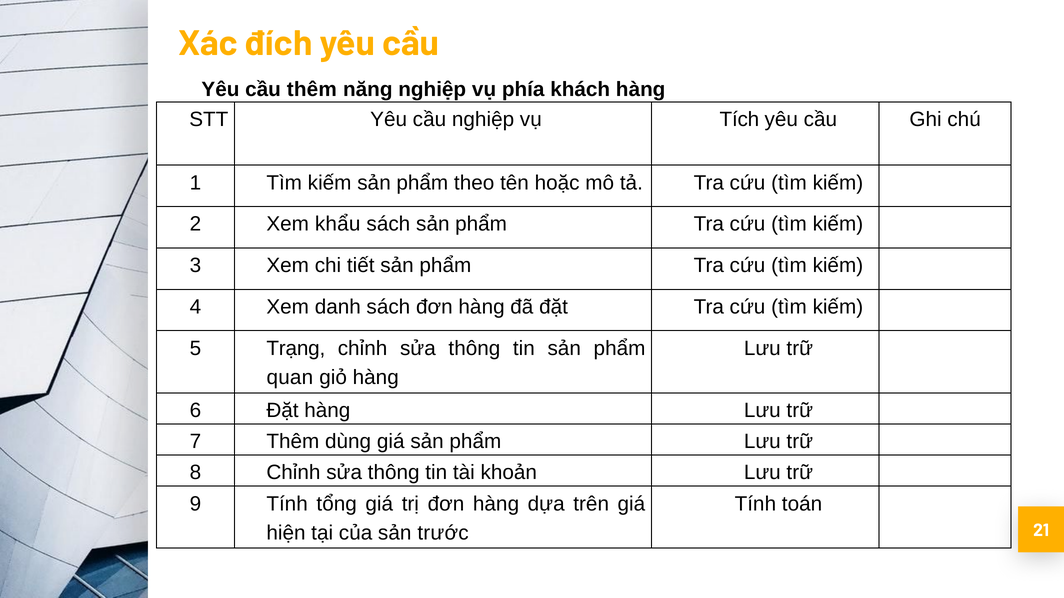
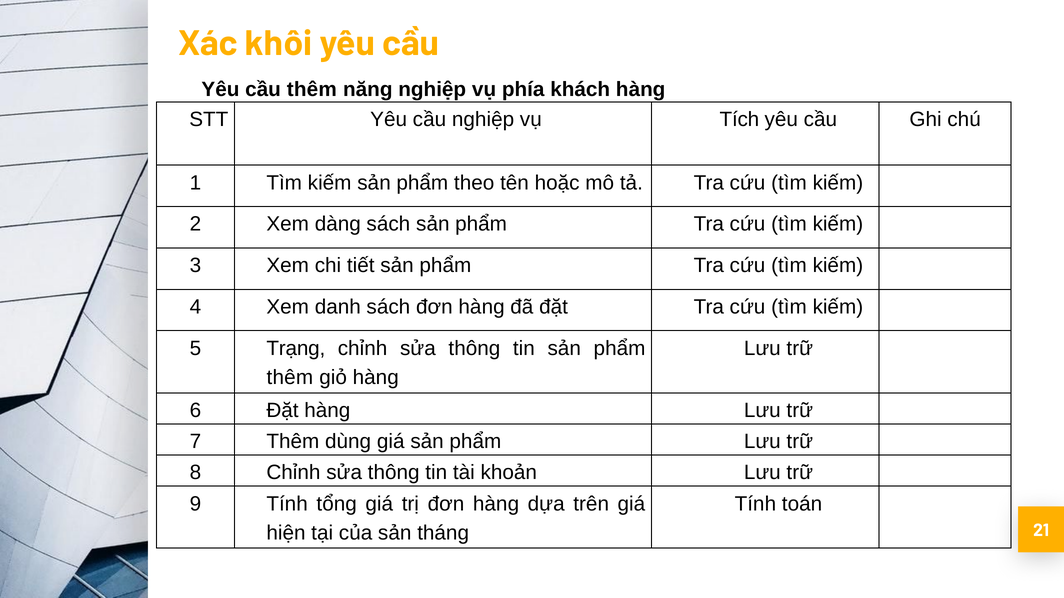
đích: đích -> khôi
khẩu: khẩu -> dàng
quan at (290, 378): quan -> thêm
trước: trước -> tháng
